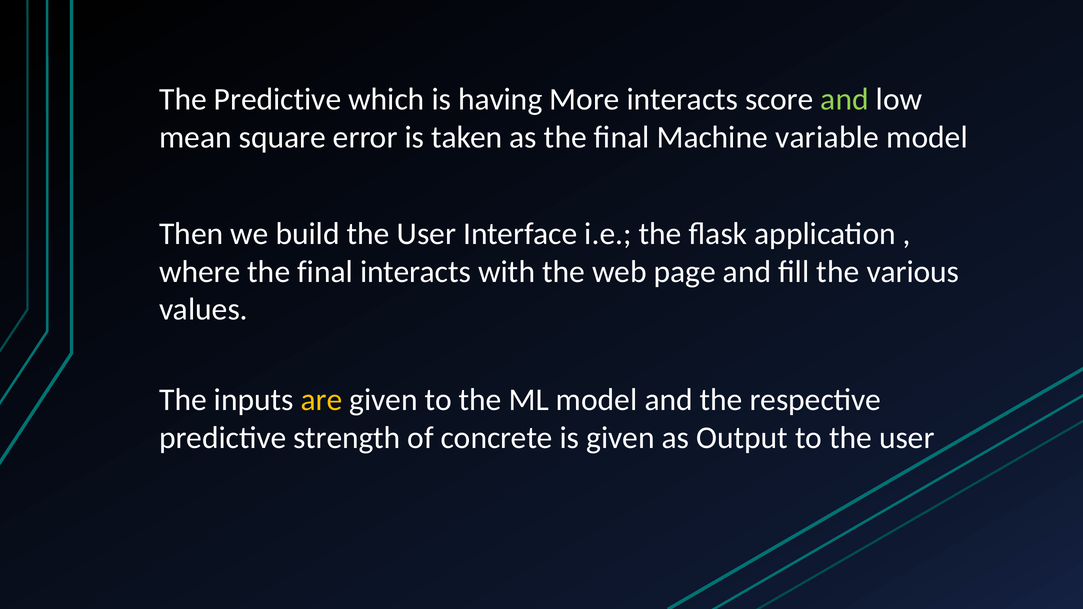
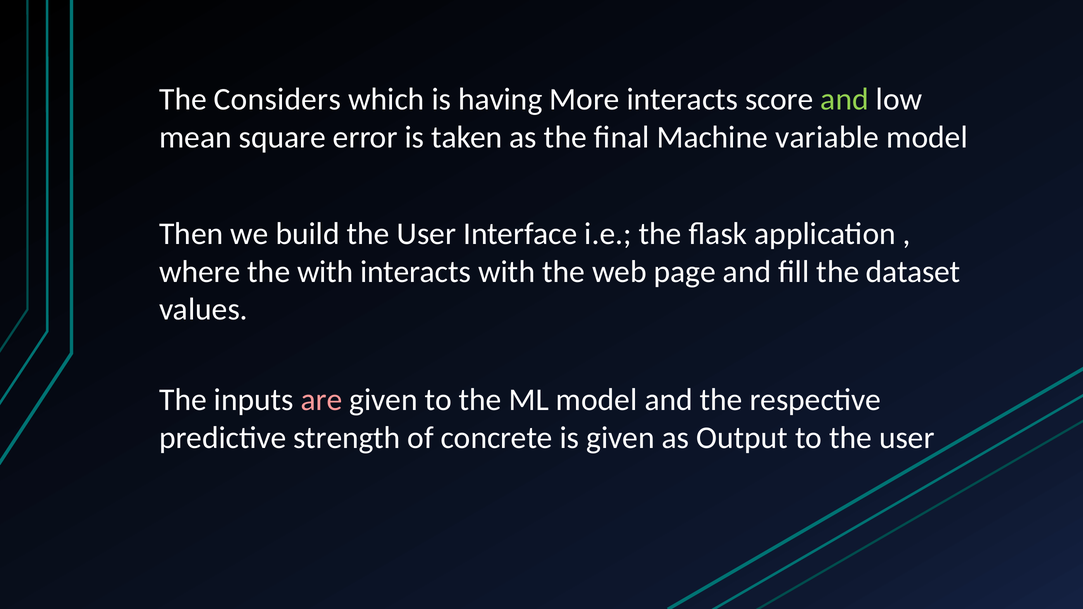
The Predictive: Predictive -> Considers
where the final: final -> with
various: various -> dataset
are colour: yellow -> pink
